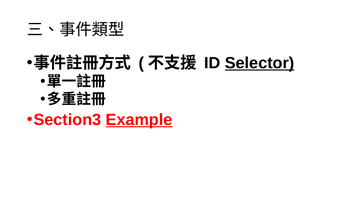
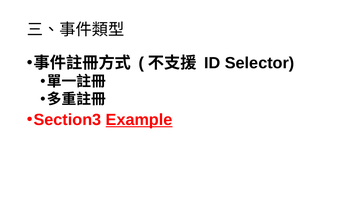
Selector underline: present -> none
